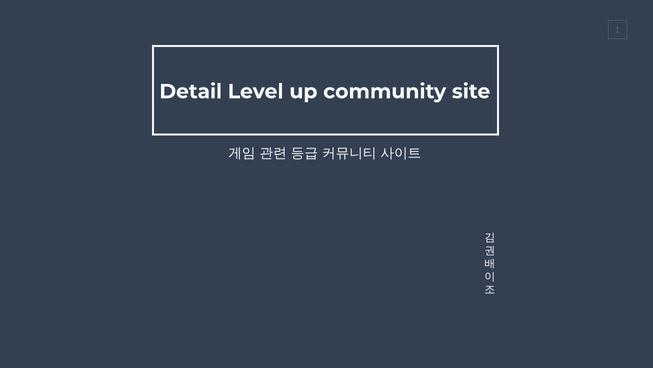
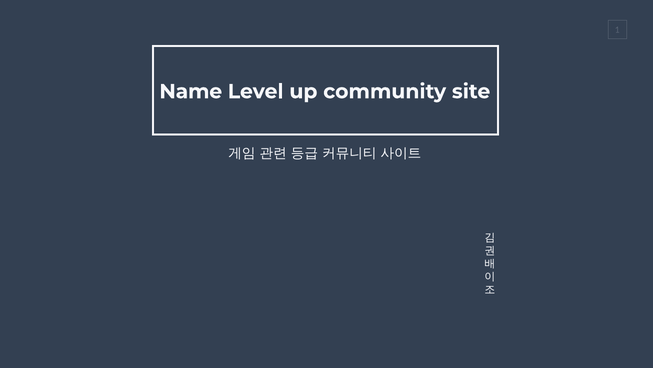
Detail: Detail -> Name
